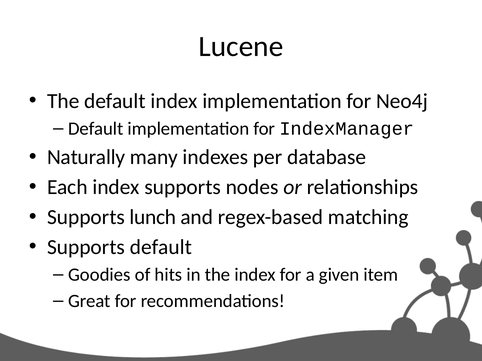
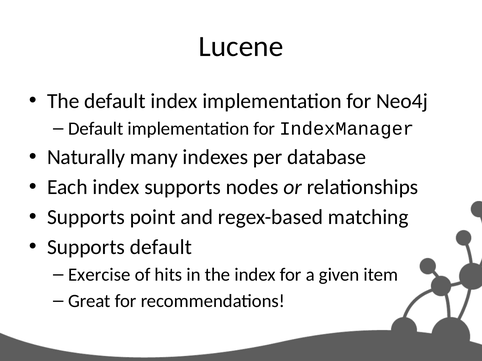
lunch: lunch -> point
Goodies: Goodies -> Exercise
